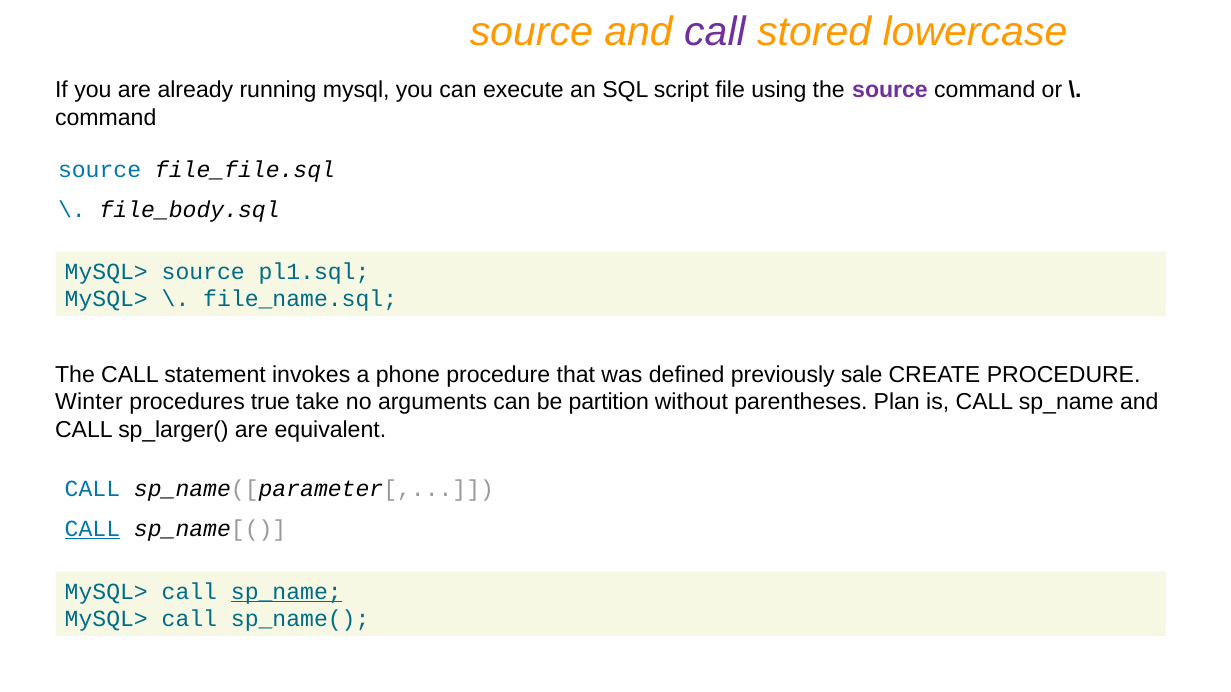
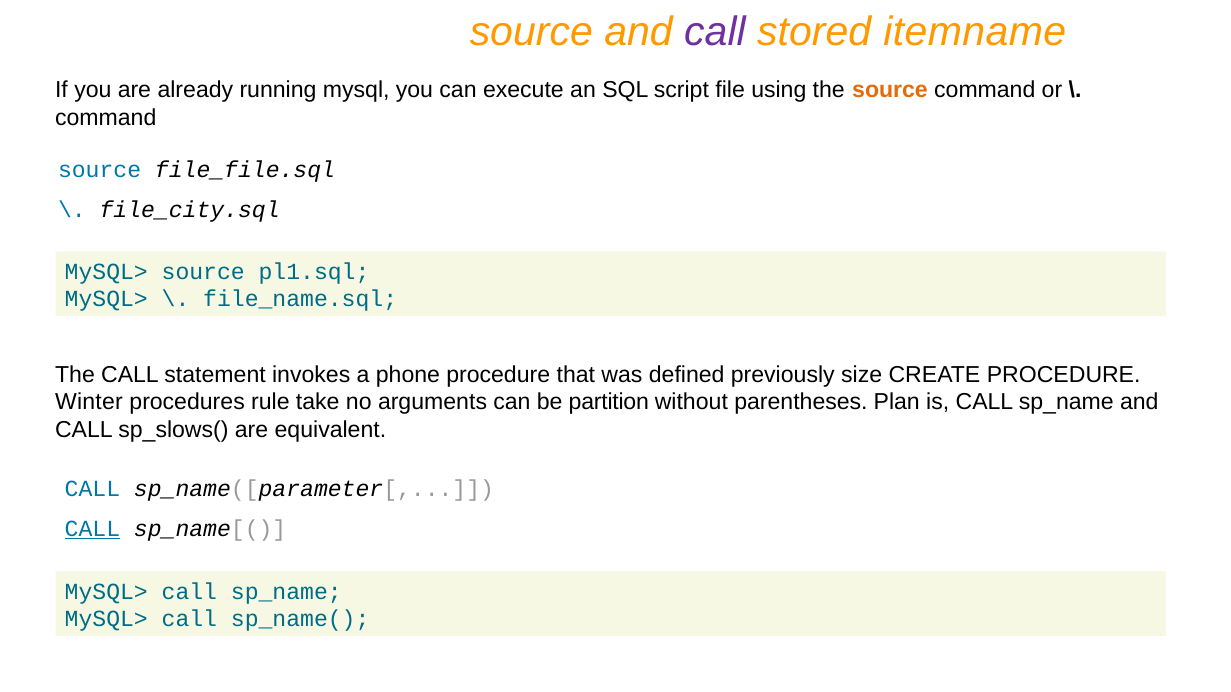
lowercase: lowercase -> itemname
source at (890, 90) colour: purple -> orange
file_body.sql: file_body.sql -> file_city.sql
sale: sale -> size
true: true -> rule
sp_larger(: sp_larger( -> sp_slows(
sp_name at (286, 592) underline: present -> none
